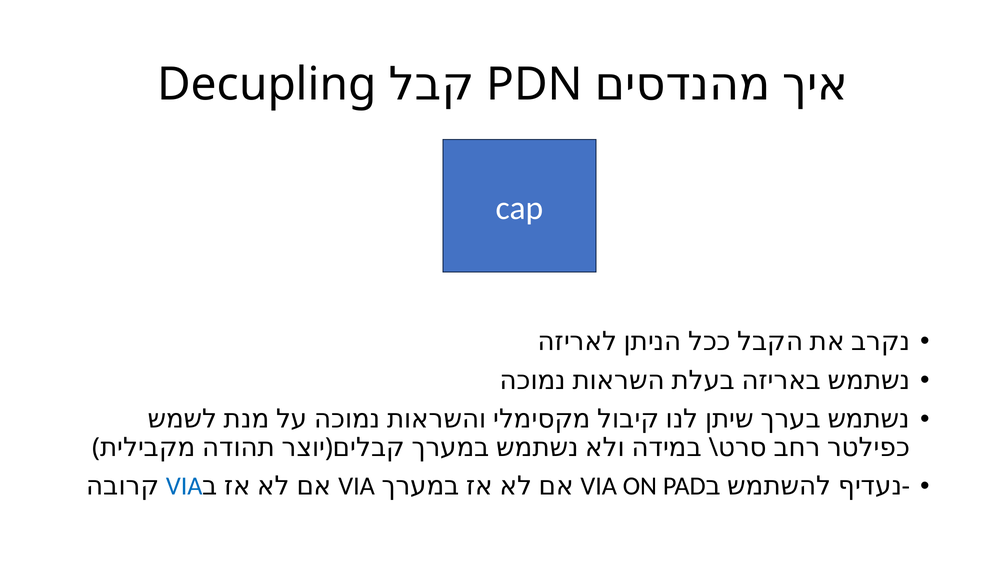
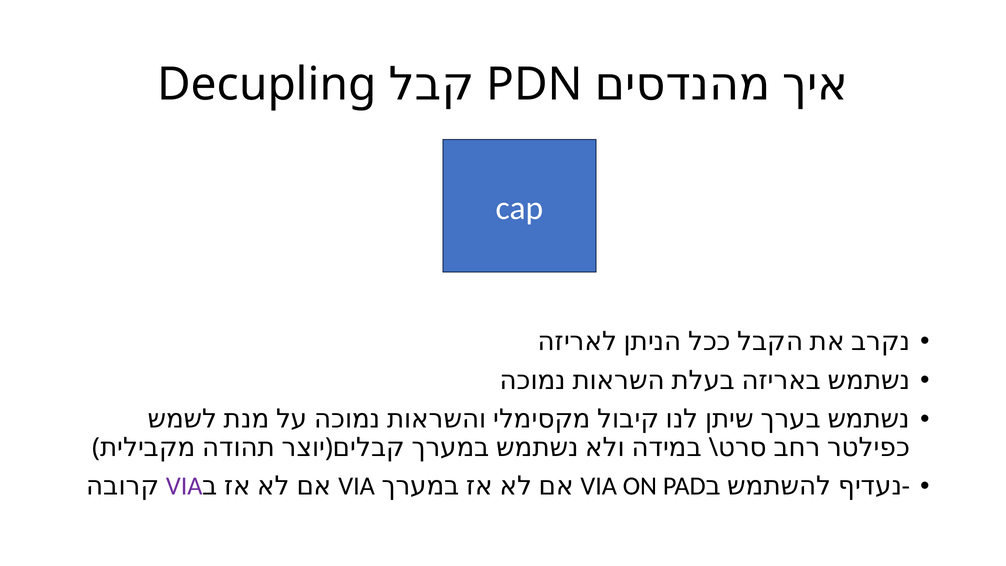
VIA at (184, 486) colour: blue -> purple
